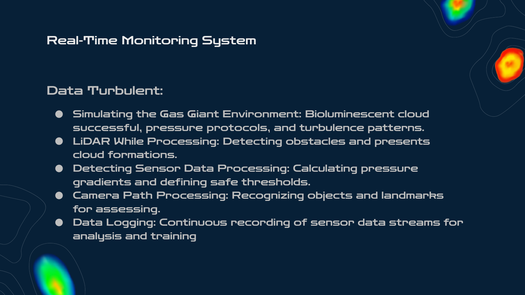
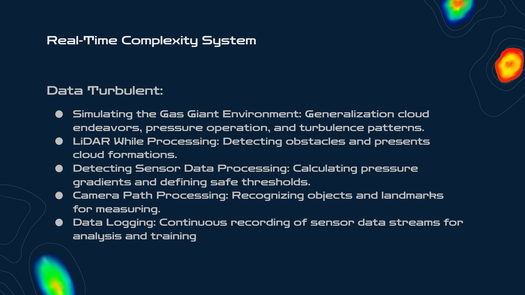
Monitoring: Monitoring -> Complexity
Bioluminescent: Bioluminescent -> Generalization
successful: successful -> endeavors
protocols: protocols -> operation
assessing: assessing -> measuring
